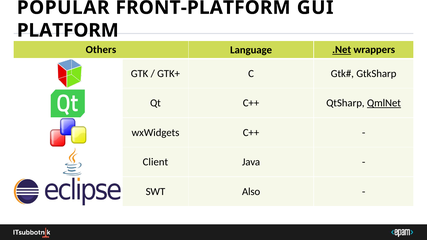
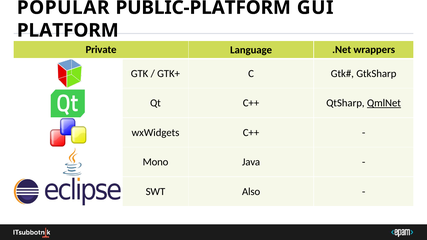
FRONT-PLATFORM: FRONT-PLATFORM -> PUBLIC-PLATFORM
Others: Others -> Private
.Net underline: present -> none
Client: Client -> Mono
